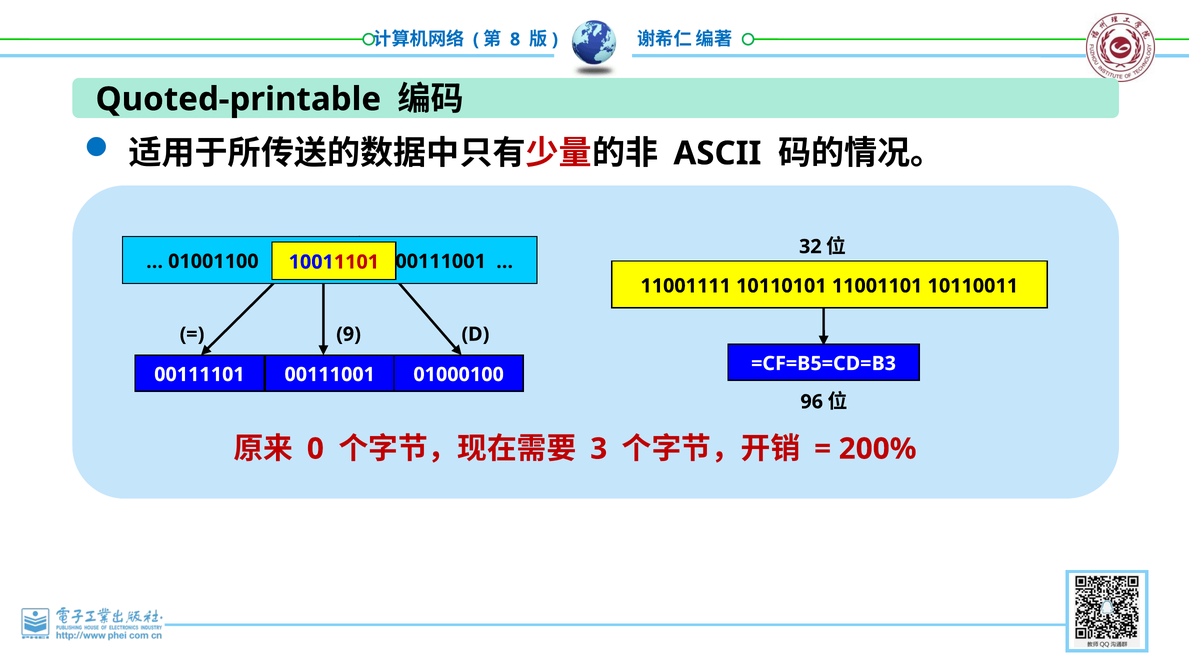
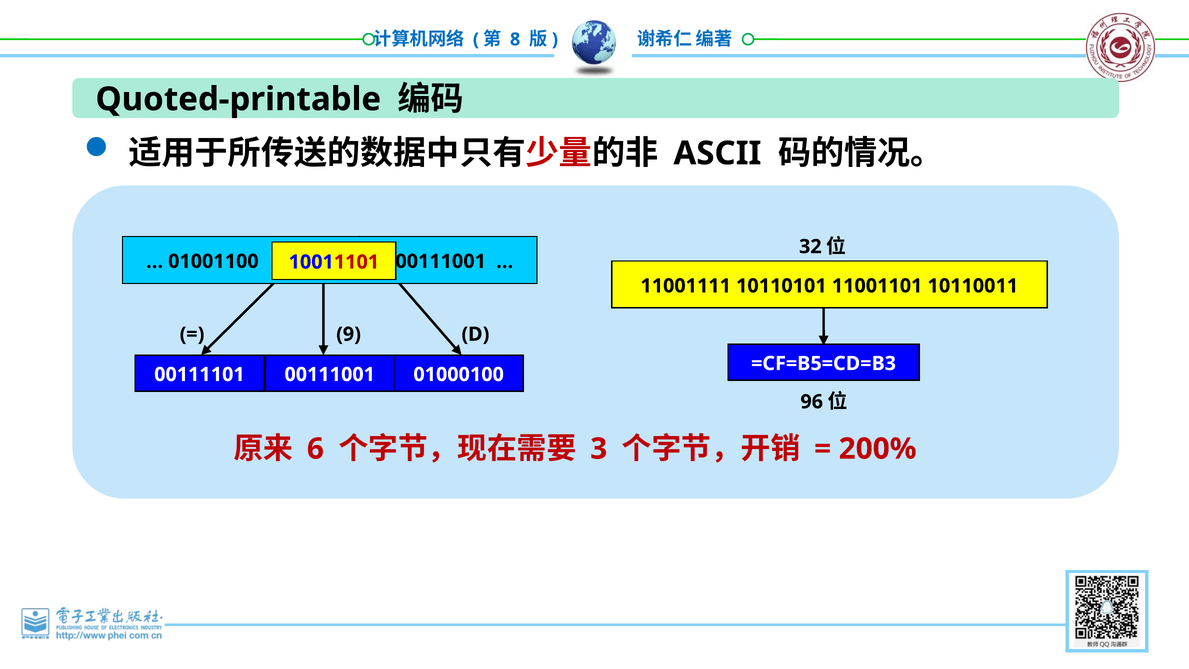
0: 0 -> 6
